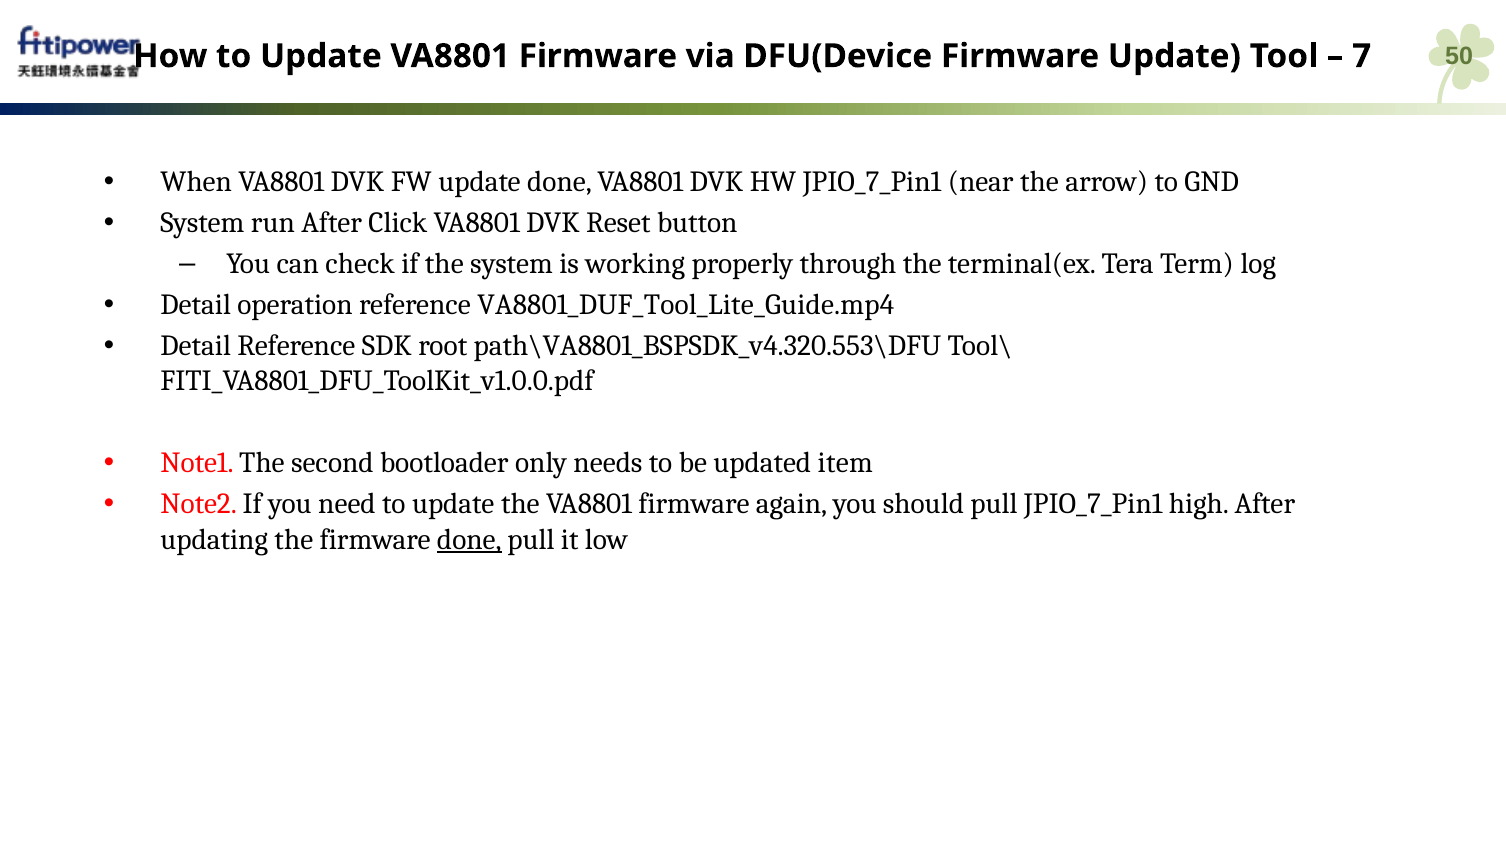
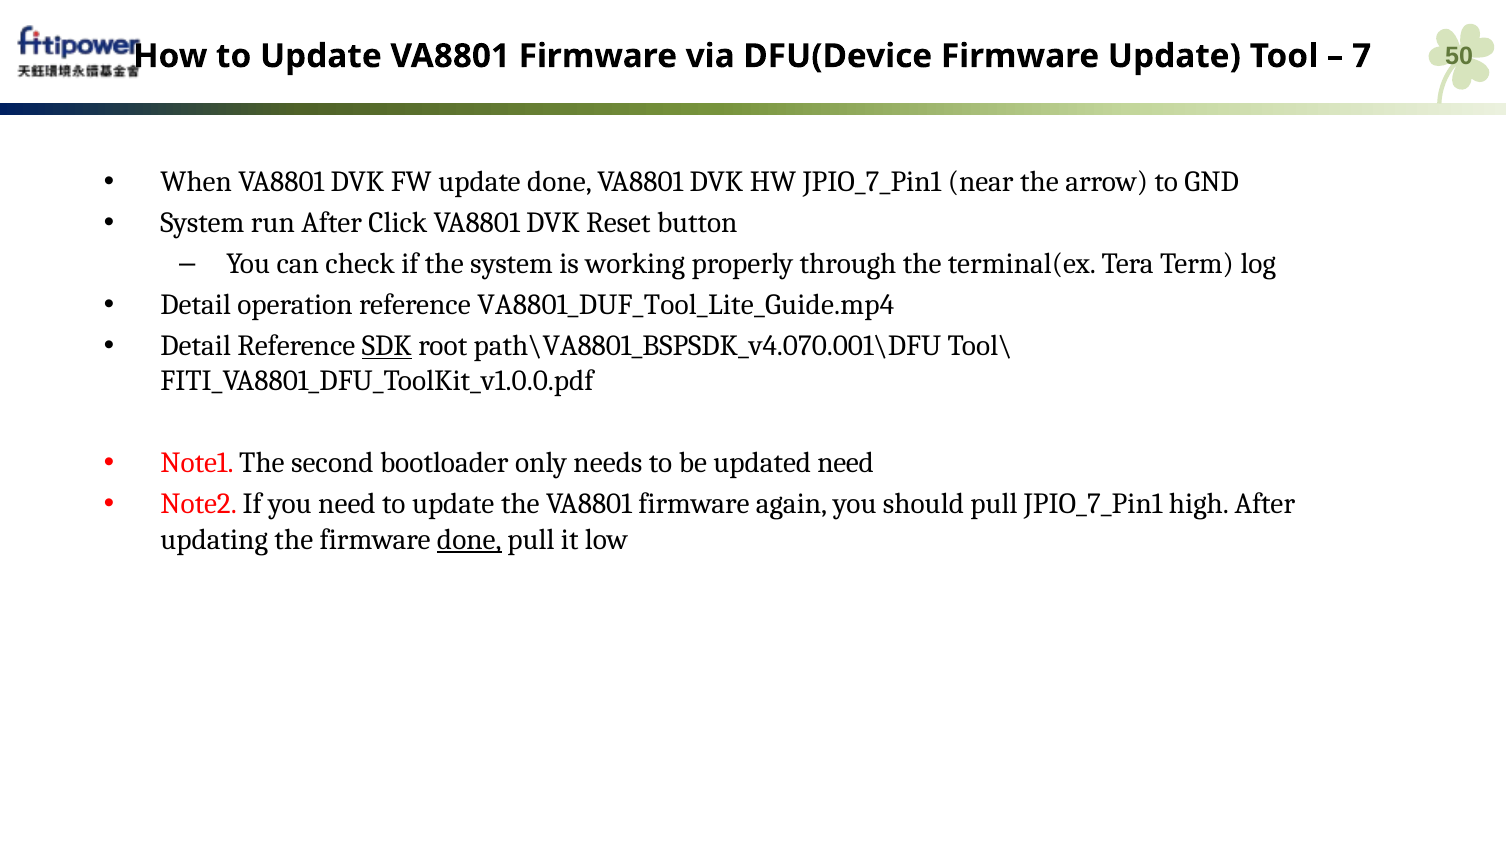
SDK underline: none -> present
path\VA8801_BSPSDK_v4.320.553\DFU: path\VA8801_BSPSDK_v4.320.553\DFU -> path\VA8801_BSPSDK_v4.070.001\DFU
updated item: item -> need
